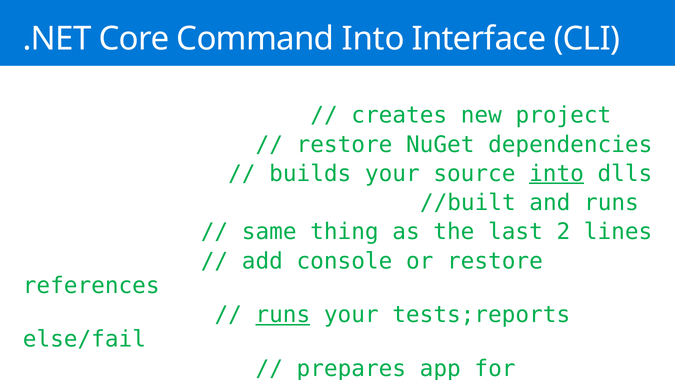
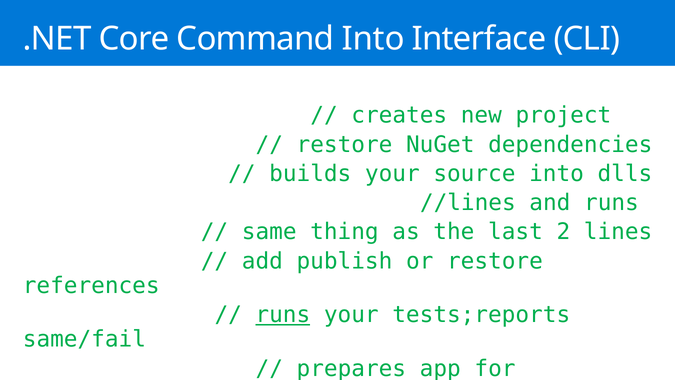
into at (557, 173) underline: present -> none
//built: //built -> //lines
add console: console -> publish
else/fail: else/fail -> same/fail
